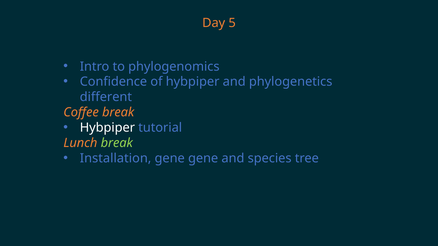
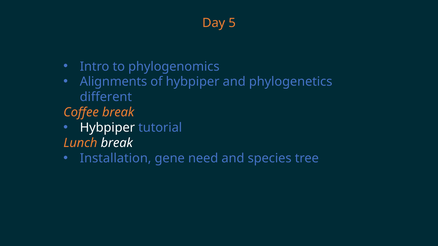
Confidence: Confidence -> Alignments
break at (117, 143) colour: light green -> white
gene gene: gene -> need
